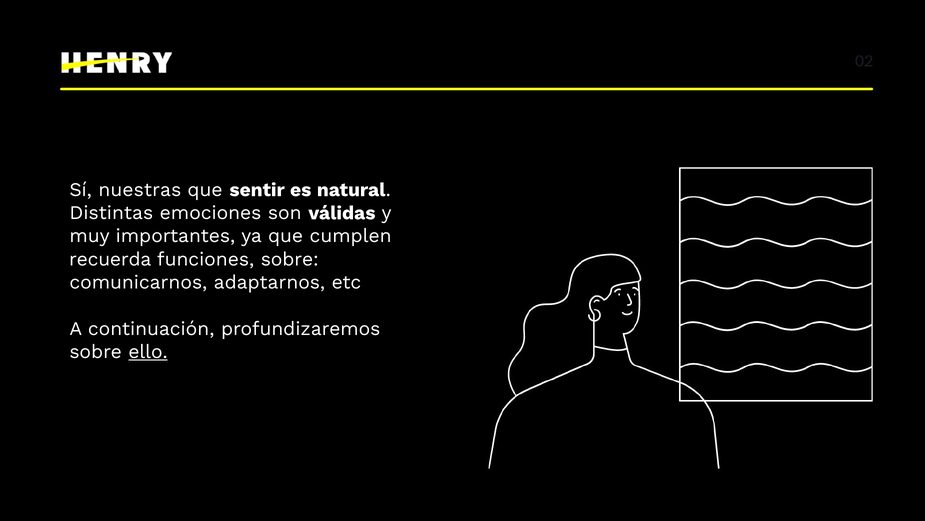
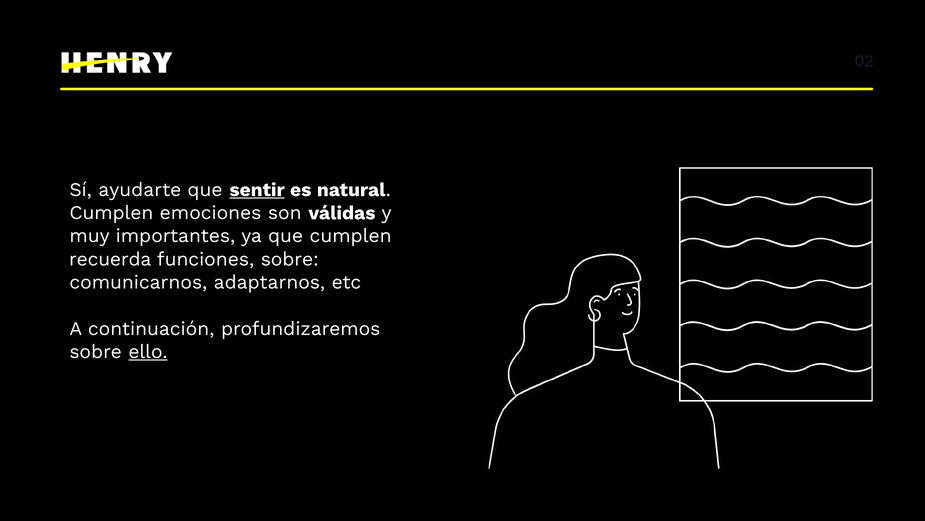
nuestras: nuestras -> ayudarte
sentir underline: none -> present
Distintas at (111, 213): Distintas -> Cumplen
